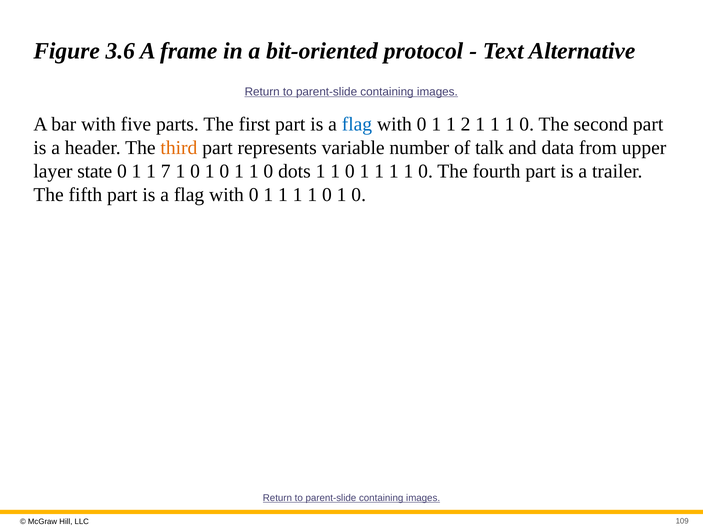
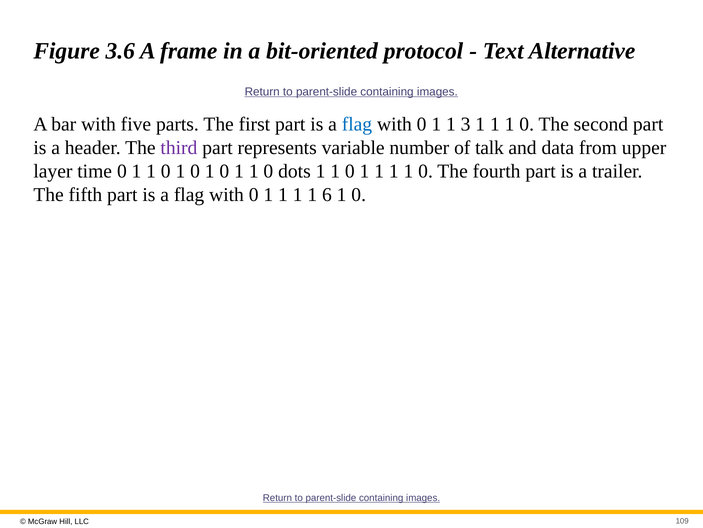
2: 2 -> 3
third colour: orange -> purple
state: state -> time
7 at (166, 171): 7 -> 0
0 at (327, 194): 0 -> 6
